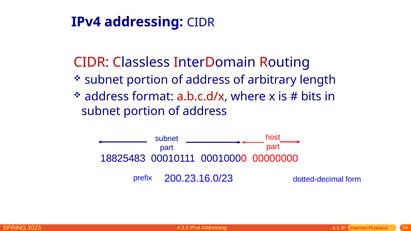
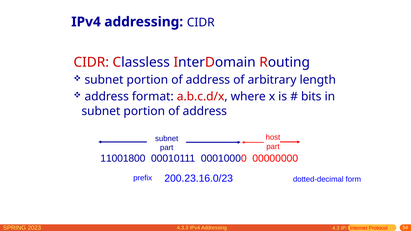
18825483: 18825483 -> 11001800
